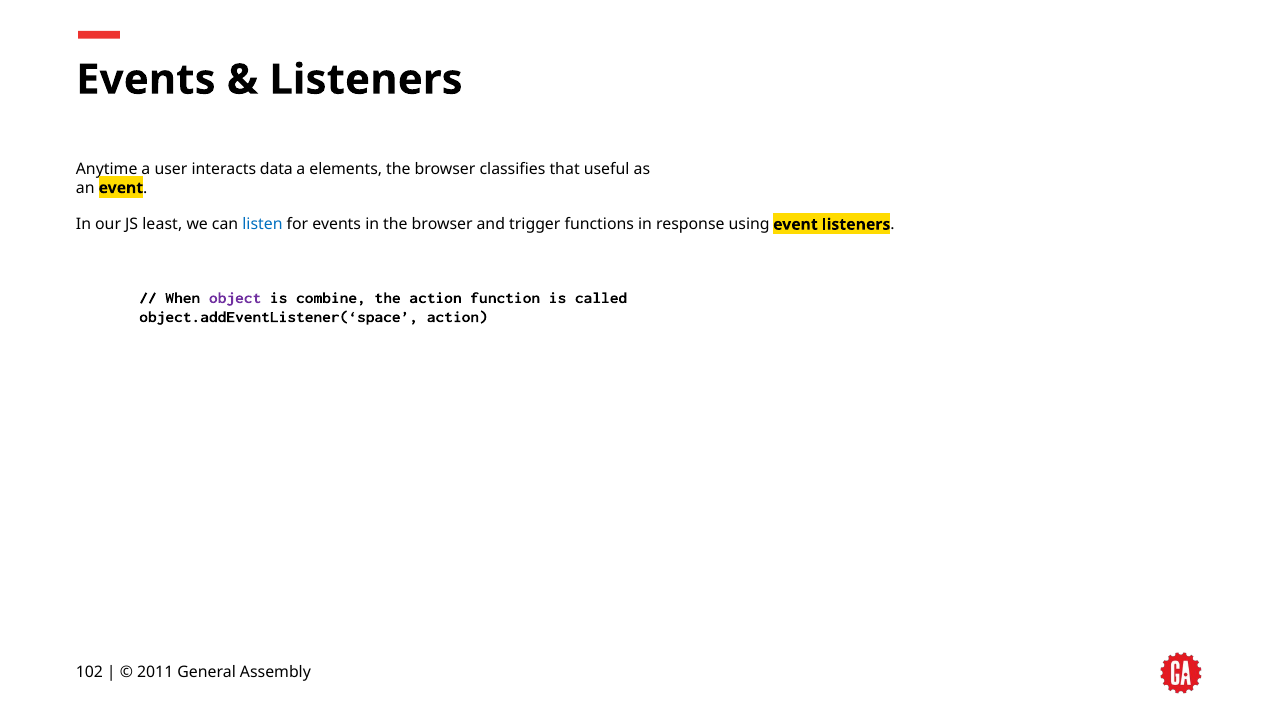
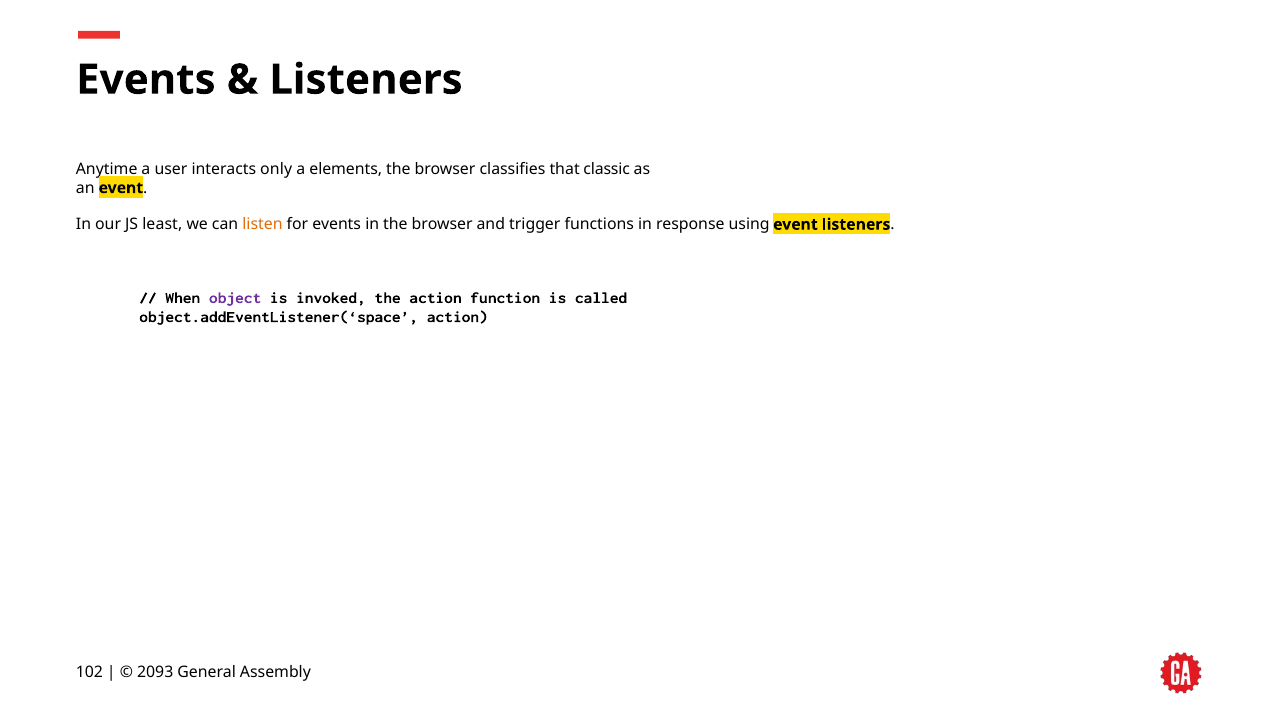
data: data -> only
useful: useful -> classic
listen colour: blue -> orange
combine: combine -> invoked
2011: 2011 -> 2093
